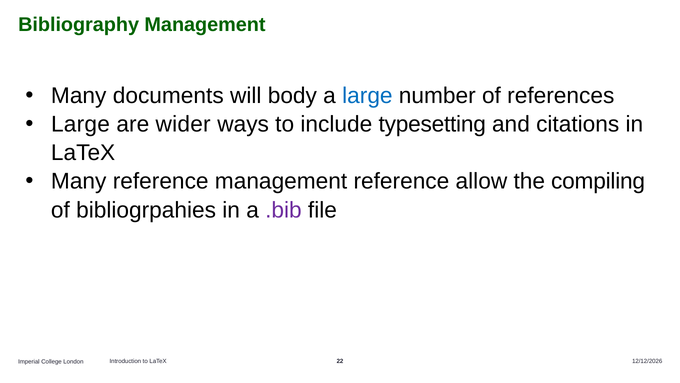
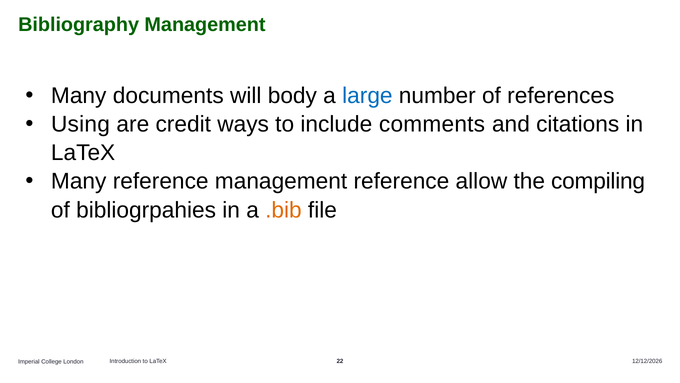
Large at (80, 124): Large -> Using
wider: wider -> credit
typesetting: typesetting -> comments
.bib colour: purple -> orange
